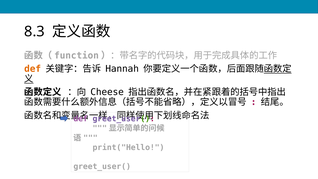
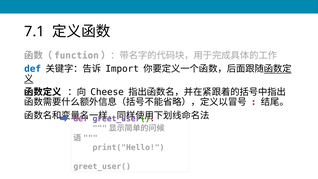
8.3: 8.3 -> 7.1
def at (33, 69) colour: orange -> blue
Hannah: Hannah -> Import
